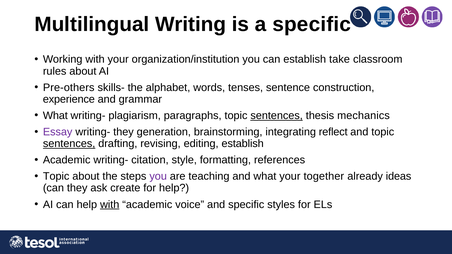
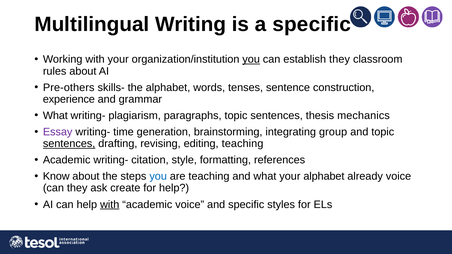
you at (251, 59) underline: none -> present
establish take: take -> they
sentences at (277, 116) underline: present -> none
writing- they: they -> time
reflect: reflect -> group
editing establish: establish -> teaching
Topic at (56, 177): Topic -> Know
you at (158, 177) colour: purple -> blue
your together: together -> alphabet
already ideas: ideas -> voice
